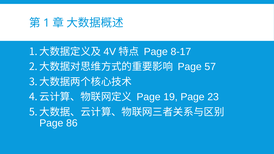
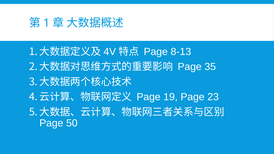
8-17: 8-17 -> 8-13
57: 57 -> 35
86: 86 -> 50
